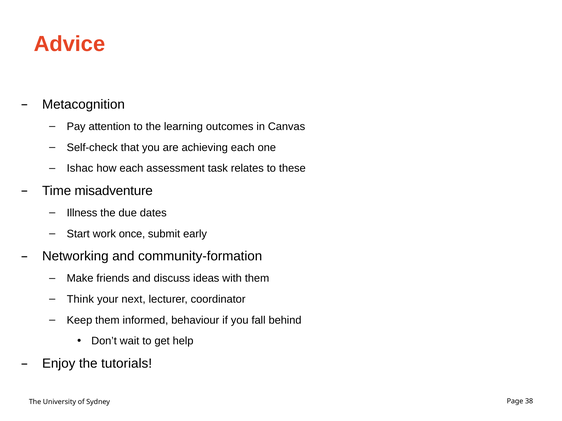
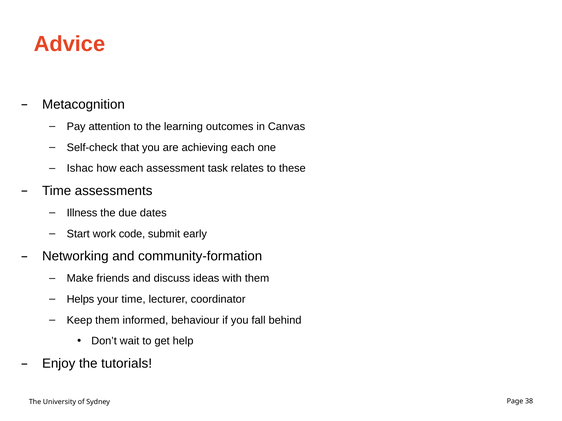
misadventure: misadventure -> assessments
once: once -> code
Think: Think -> Helps
your next: next -> time
